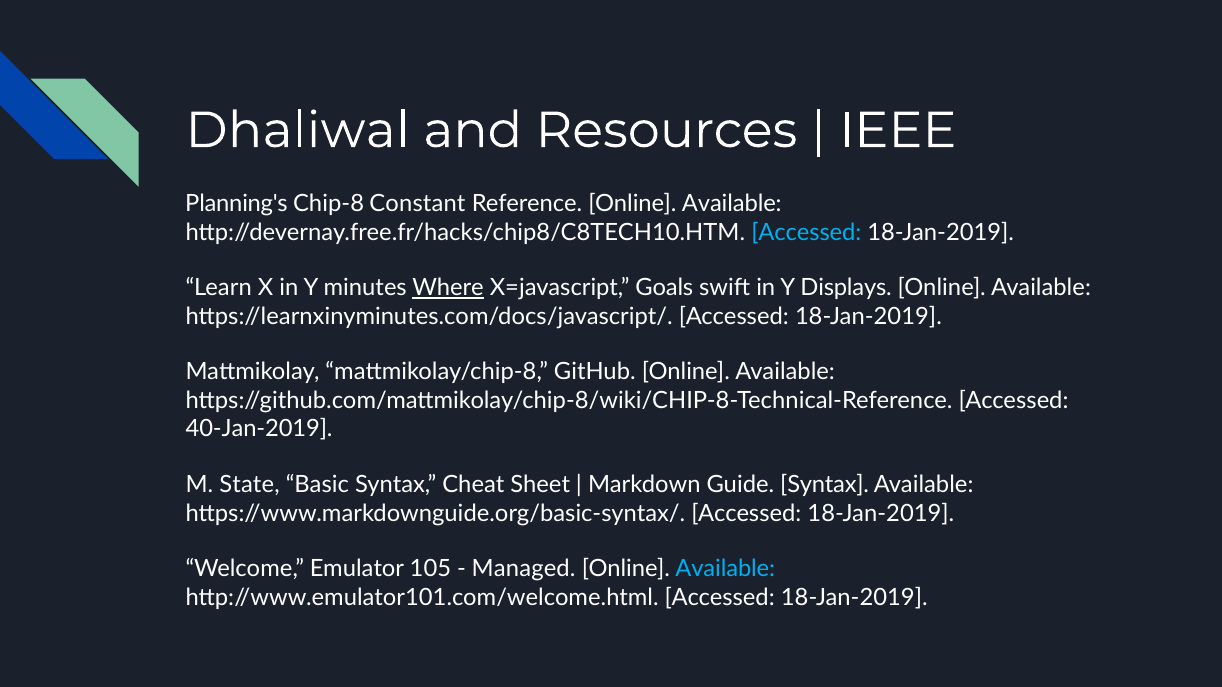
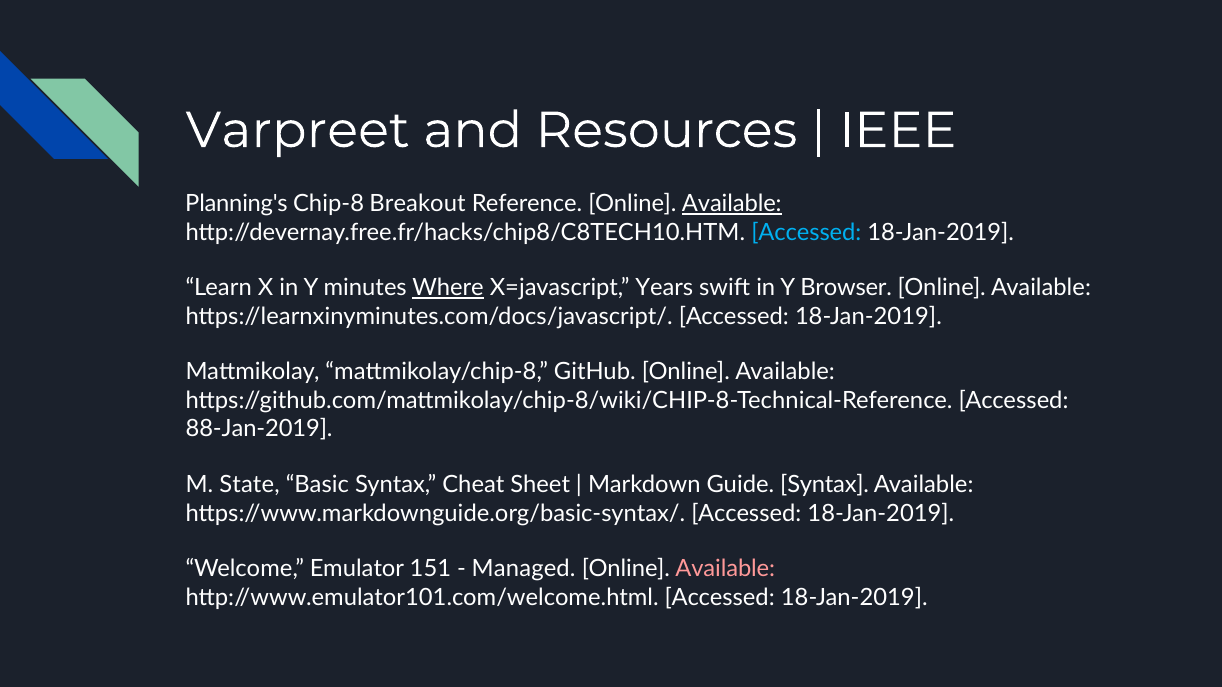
Dhaliwal: Dhaliwal -> Varpreet
Constant: Constant -> Breakout
Available at (732, 204) underline: none -> present
Goals: Goals -> Years
Displays: Displays -> Browser
40-Jan-2019: 40-Jan-2019 -> 88-Jan-2019
105: 105 -> 151
Available at (725, 569) colour: light blue -> pink
